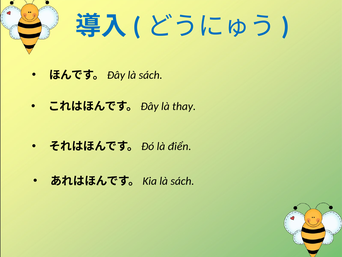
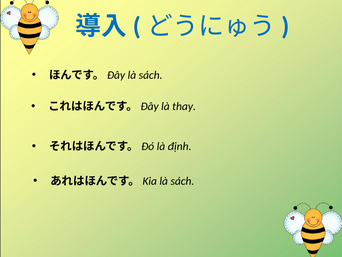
điển: điển -> định
